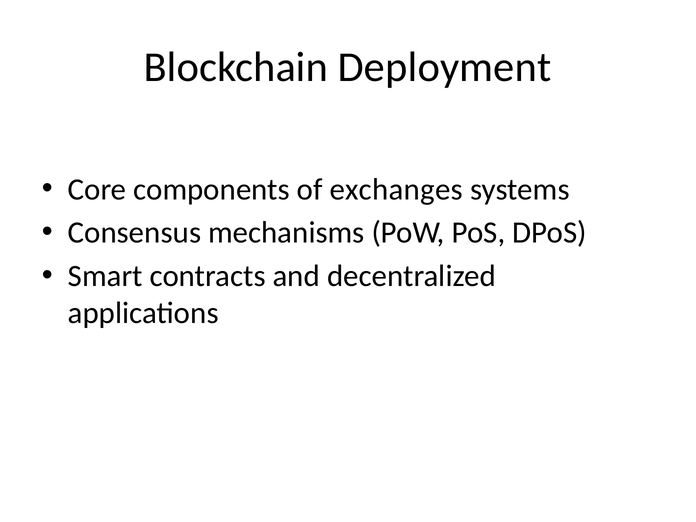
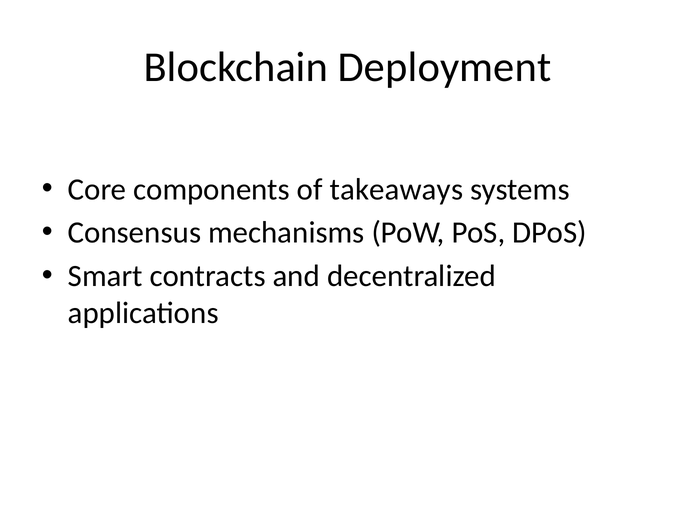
exchanges: exchanges -> takeaways
